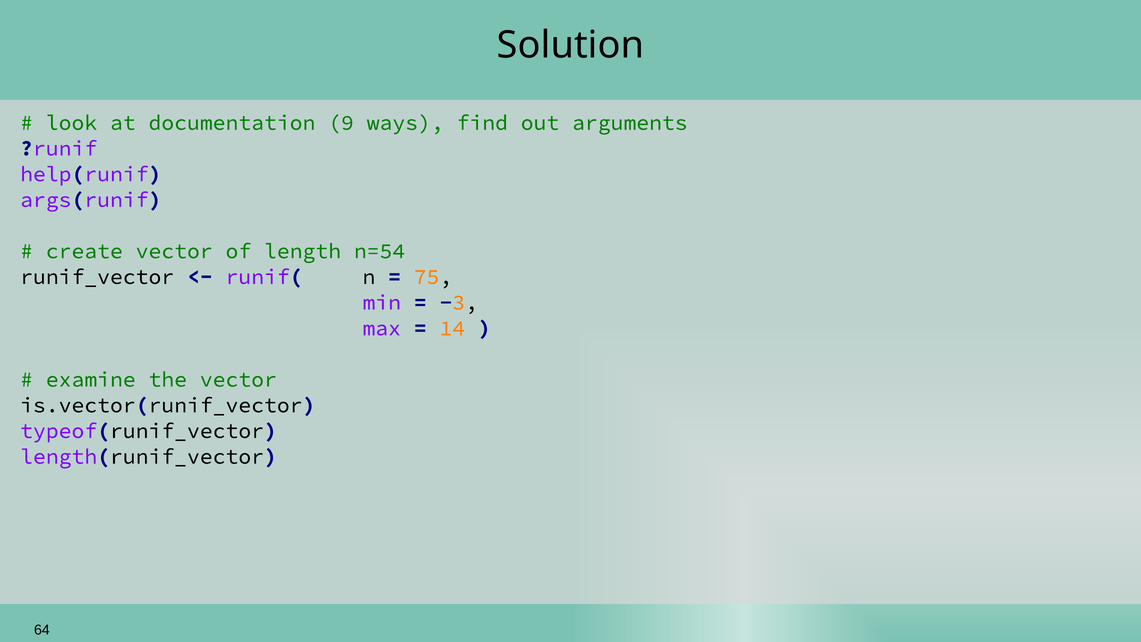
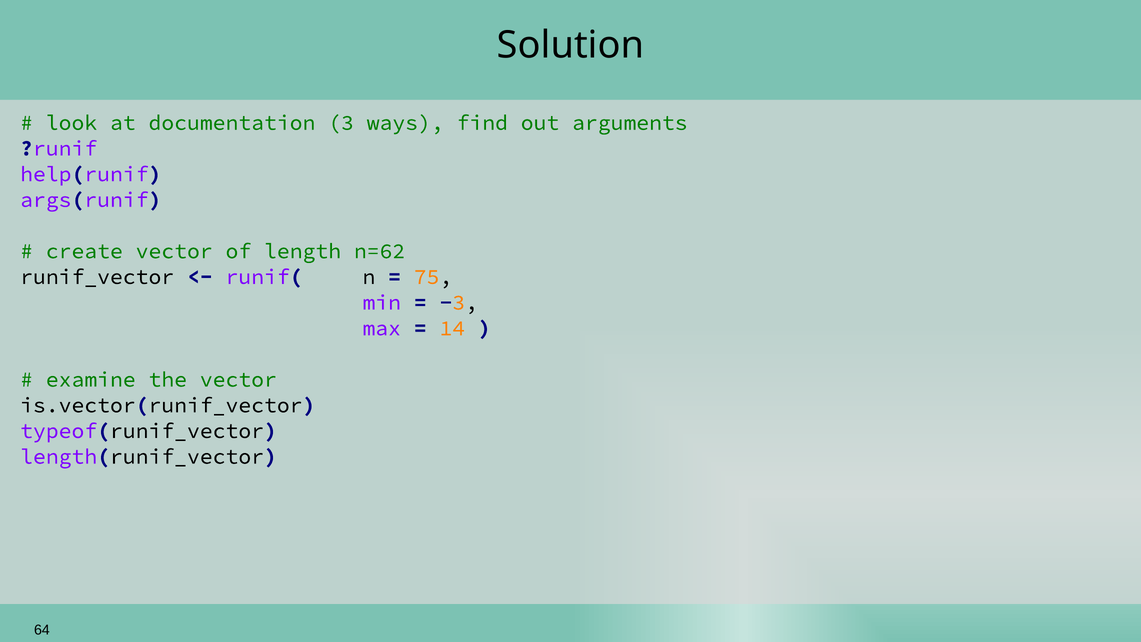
9: 9 -> 3
n=54: n=54 -> n=62
